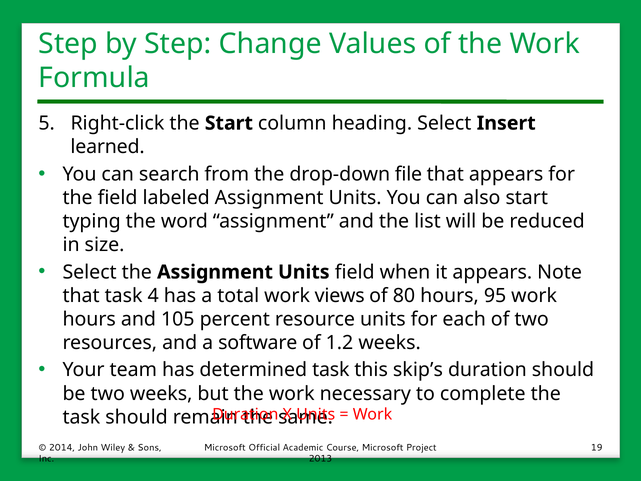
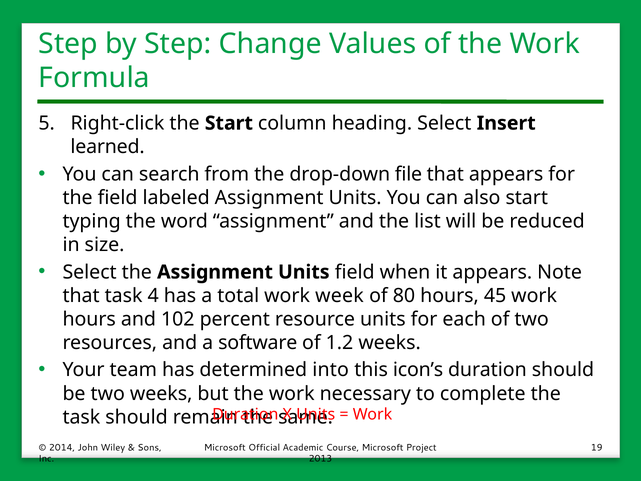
views: views -> week
95: 95 -> 45
105: 105 -> 102
determined task: task -> into
skip’s: skip’s -> icon’s
